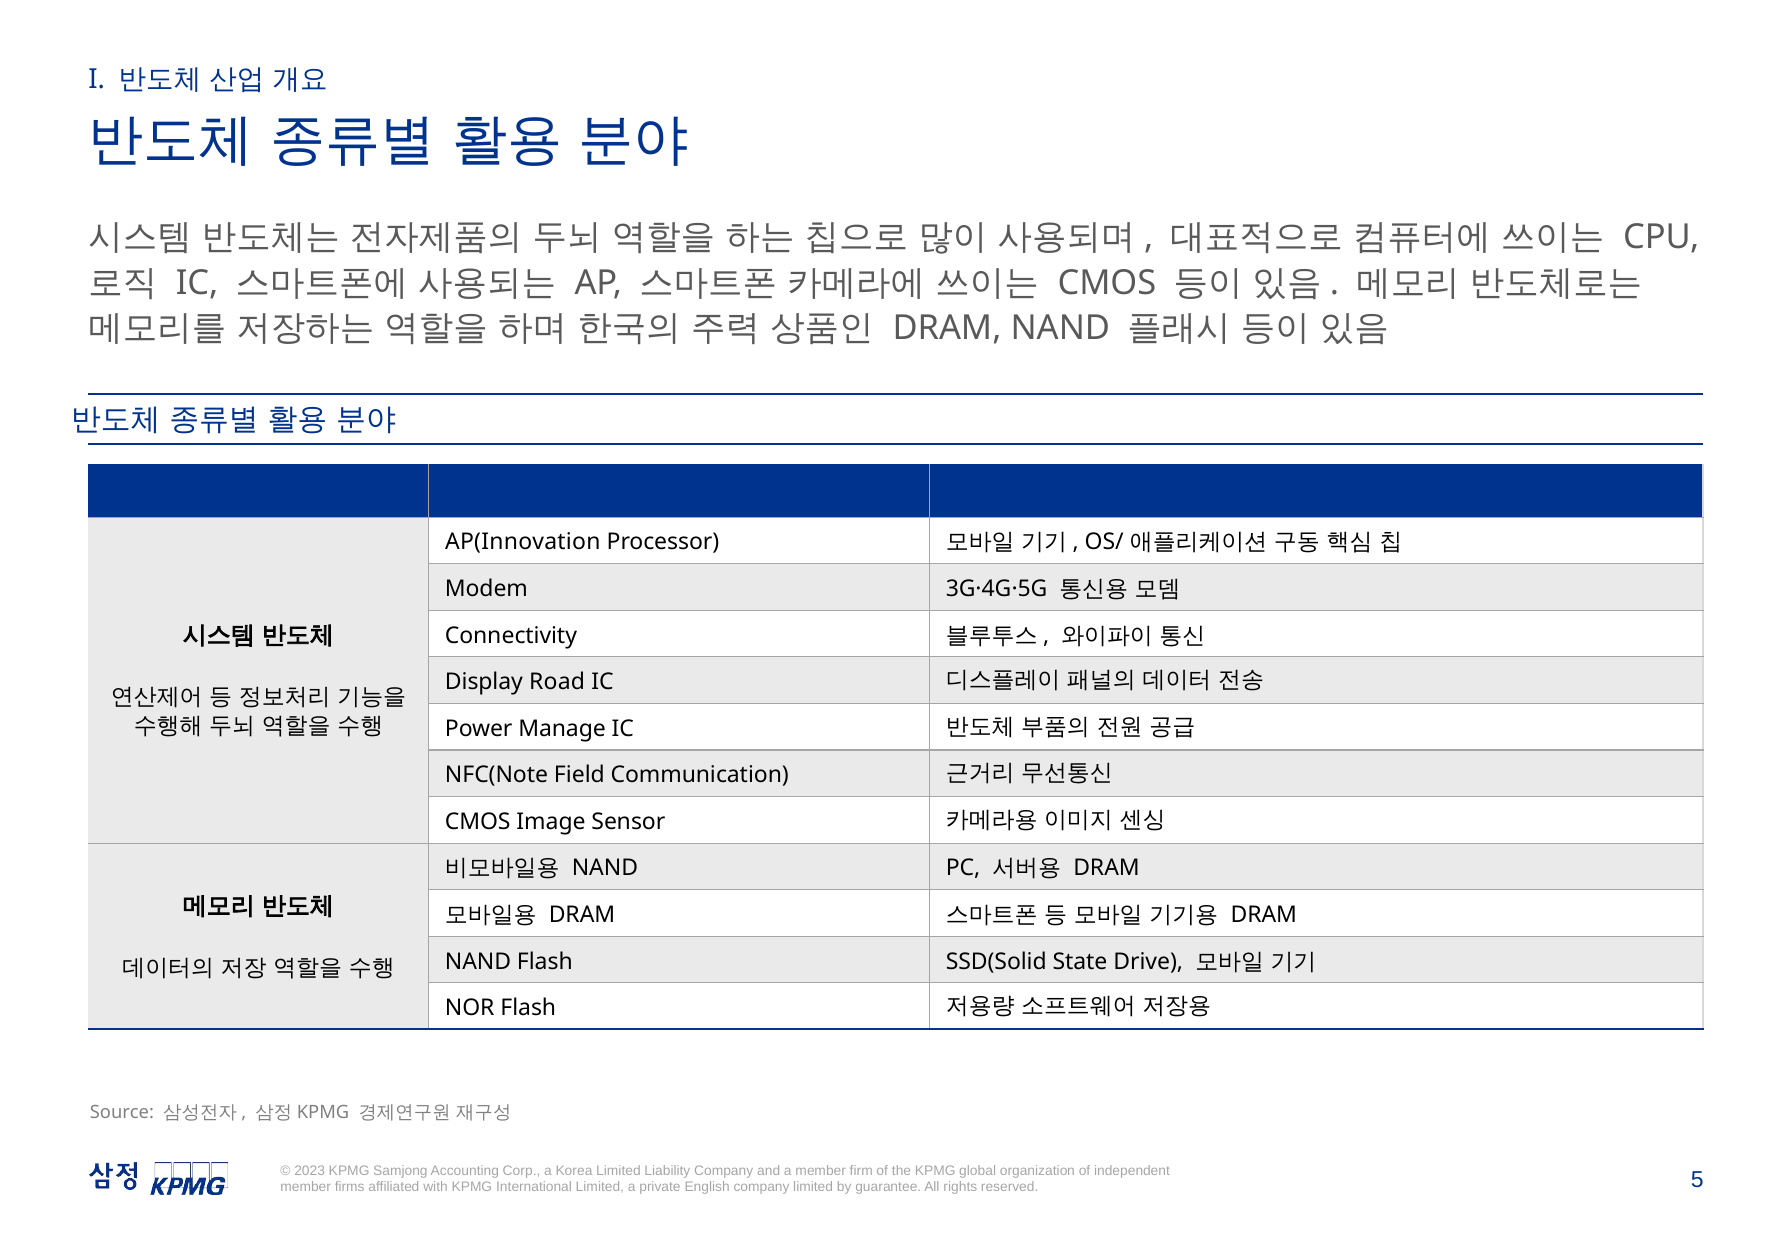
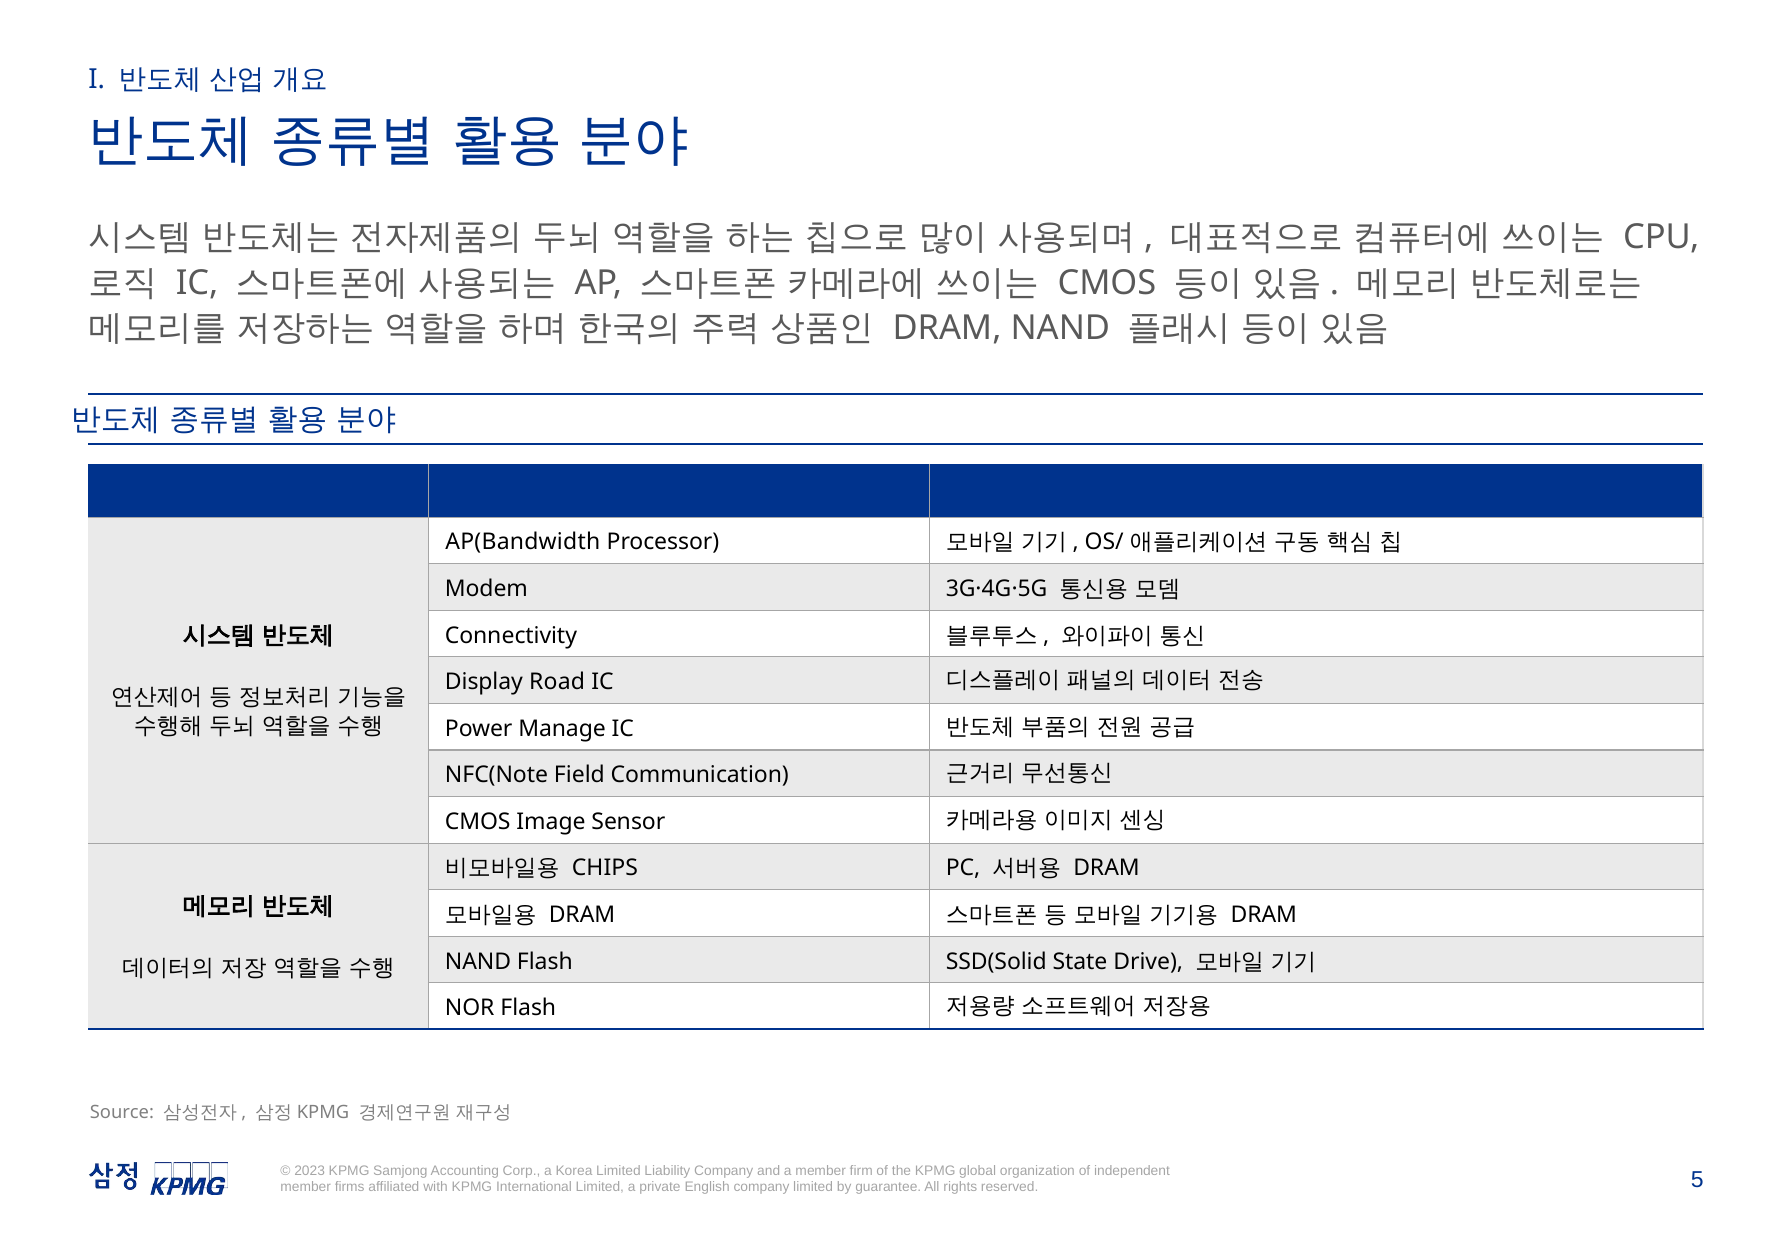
AP(Innovation: AP(Innovation -> AP(Bandwidth
NAND at (605, 868): NAND -> CHIPS
